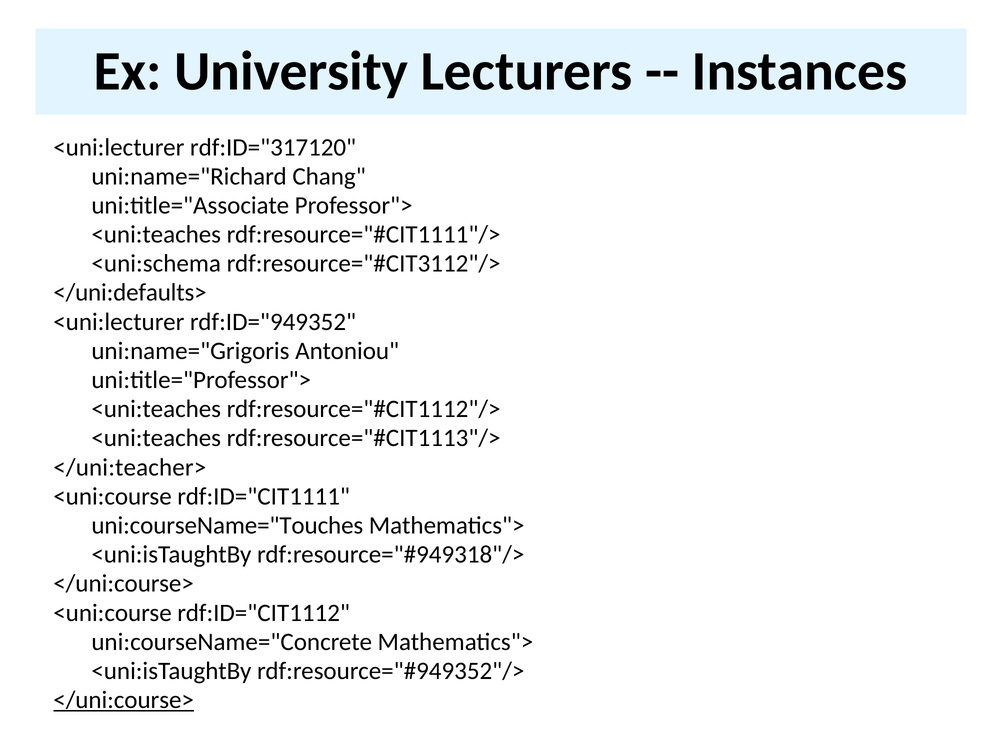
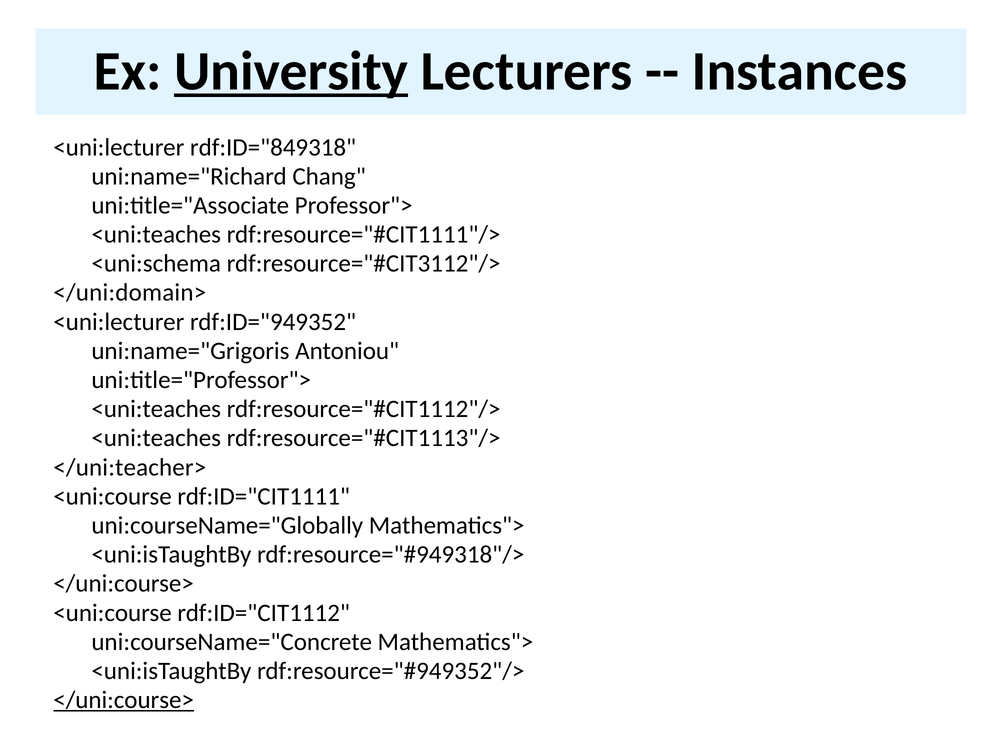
University underline: none -> present
rdf:ID="317120: rdf:ID="317120 -> rdf:ID="849318
</uni:defaults>: </uni:defaults> -> </uni:domain>
uni:courseName="Touches: uni:courseName="Touches -> uni:courseName="Globally
